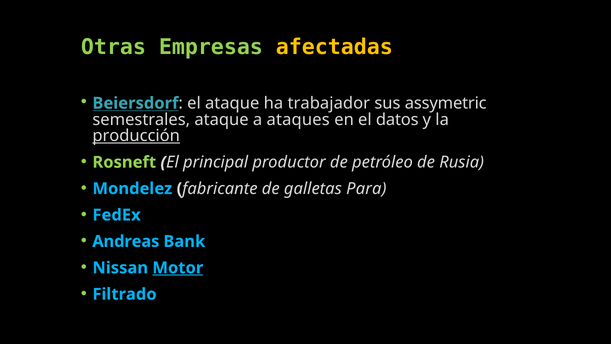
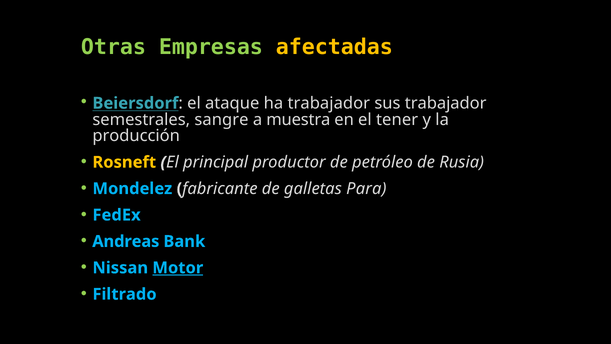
sus assymetric: assymetric -> trabajador
semestrales ataque: ataque -> sangre
ataques: ataques -> muestra
datos: datos -> tener
producción underline: present -> none
Rosneft colour: light green -> yellow
